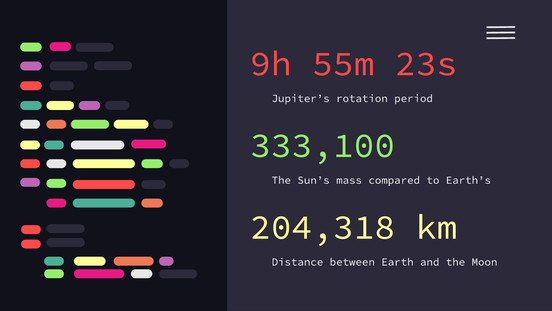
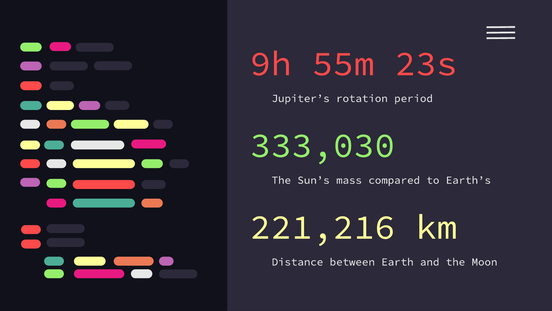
333,100: 333,100 -> 333,030
204,318: 204,318 -> 221,216
